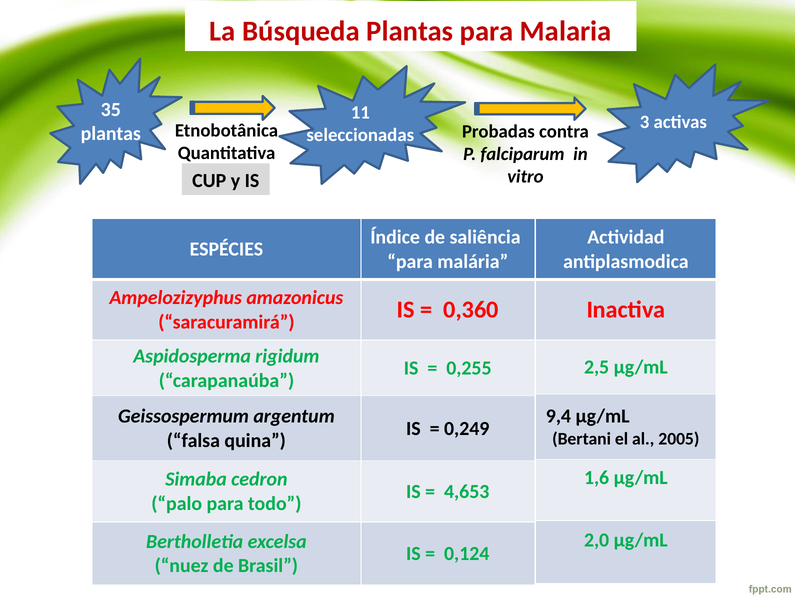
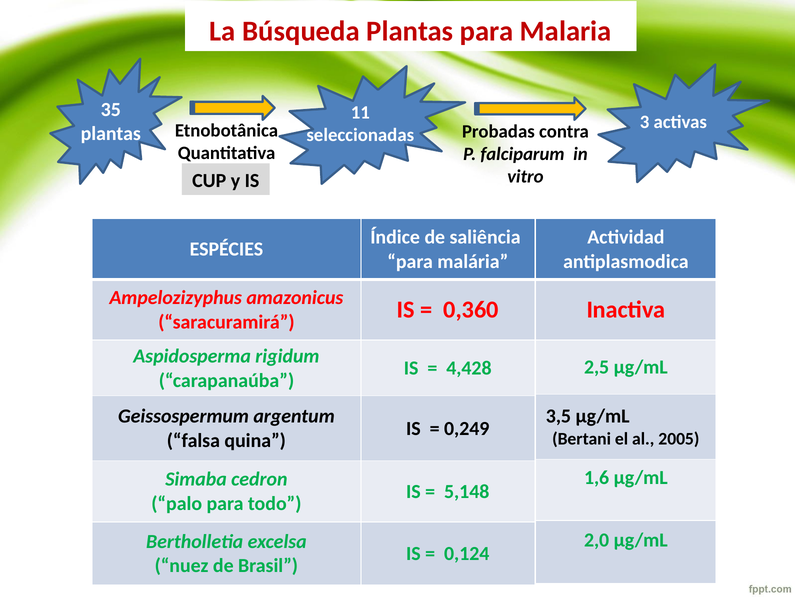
0,255: 0,255 -> 4,428
9,4: 9,4 -> 3,5
4,653: 4,653 -> 5,148
